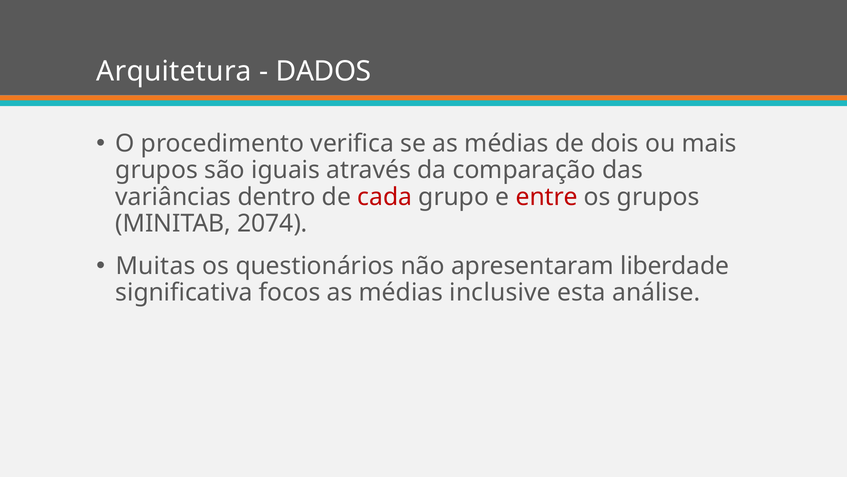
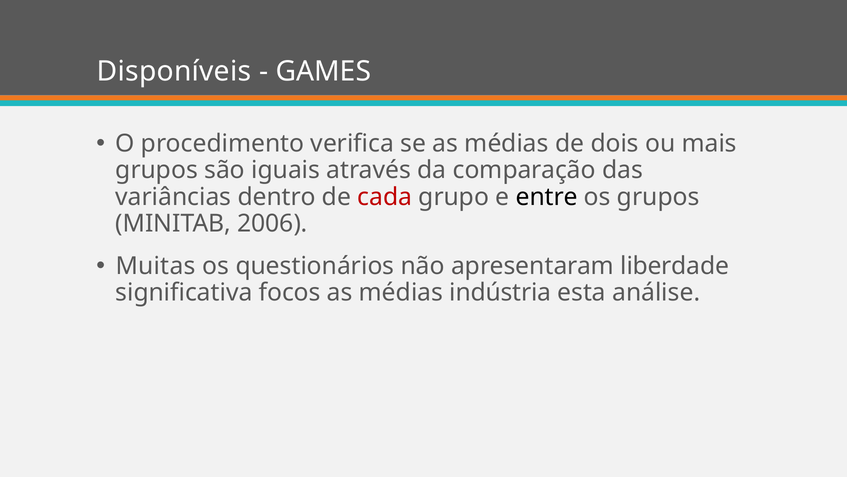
Arquitetura: Arquitetura -> Disponíveis
DADOS: DADOS -> GAMES
entre colour: red -> black
2074: 2074 -> 2006
inclusive: inclusive -> indústria
